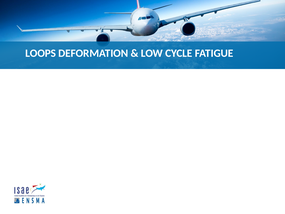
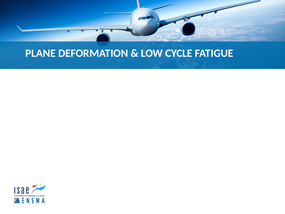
LOOPS: LOOPS -> PLANE
